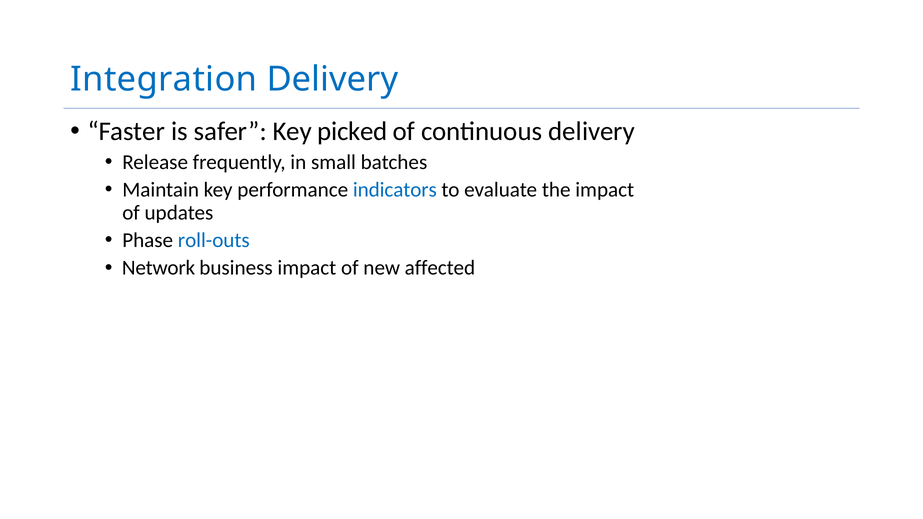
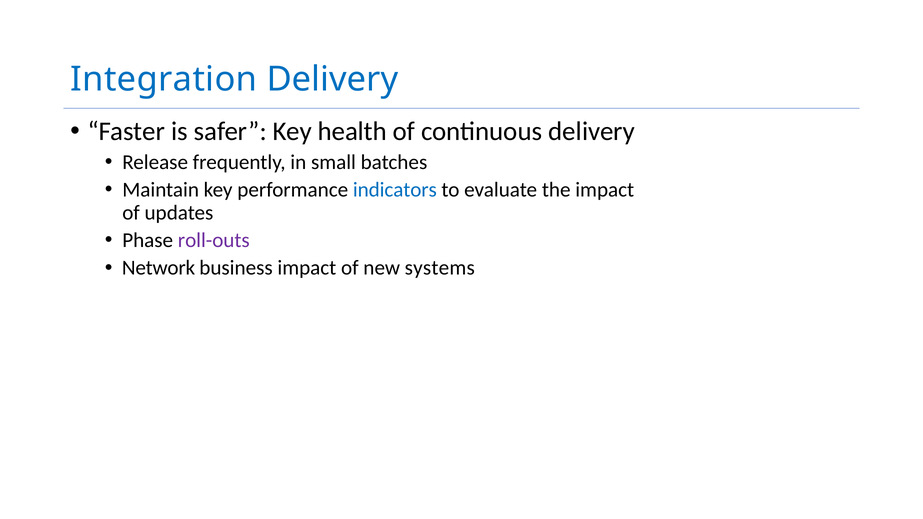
picked: picked -> health
roll-outs colour: blue -> purple
affected: affected -> systems
